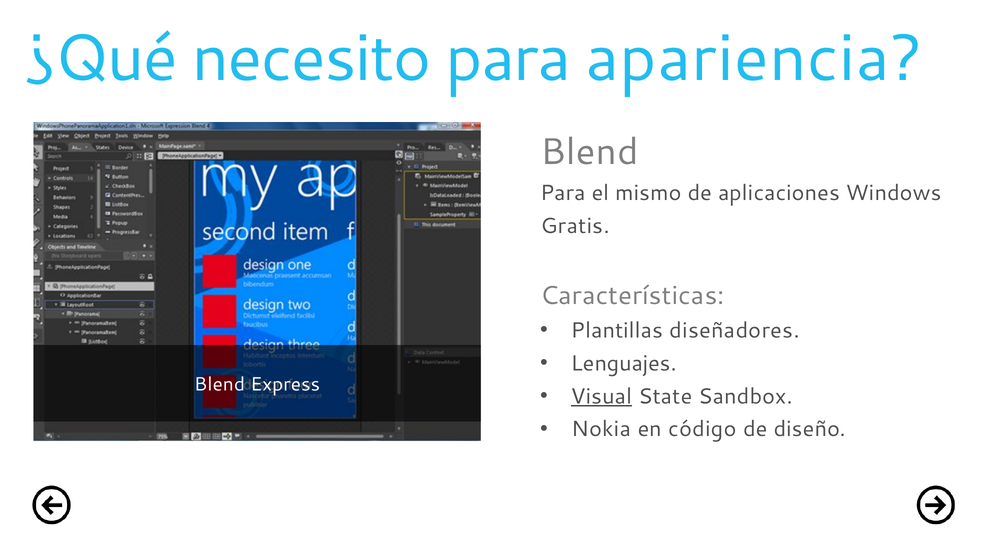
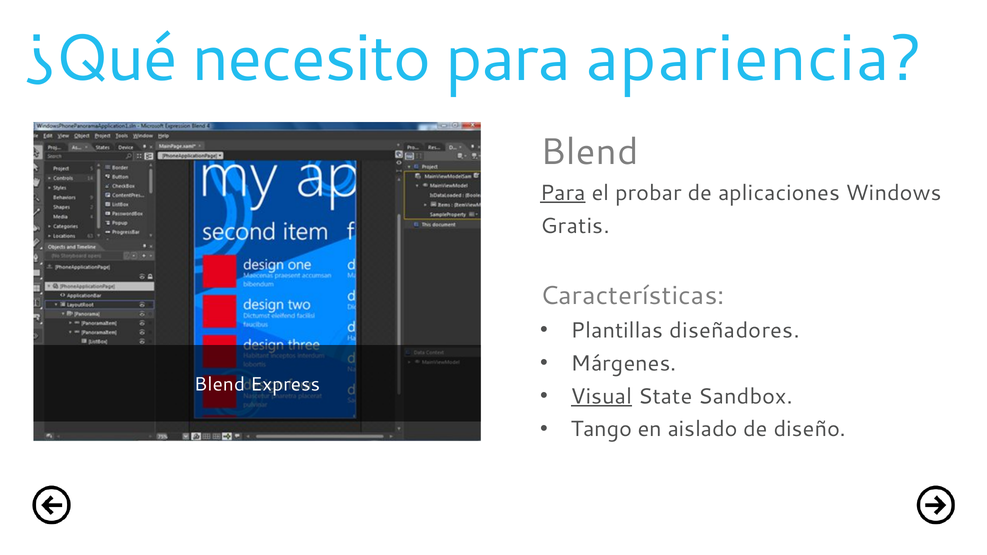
Para at (563, 193) underline: none -> present
mismo: mismo -> probar
Lenguajes: Lenguajes -> Márgenes
Nokia: Nokia -> Tango
código: código -> aislado
